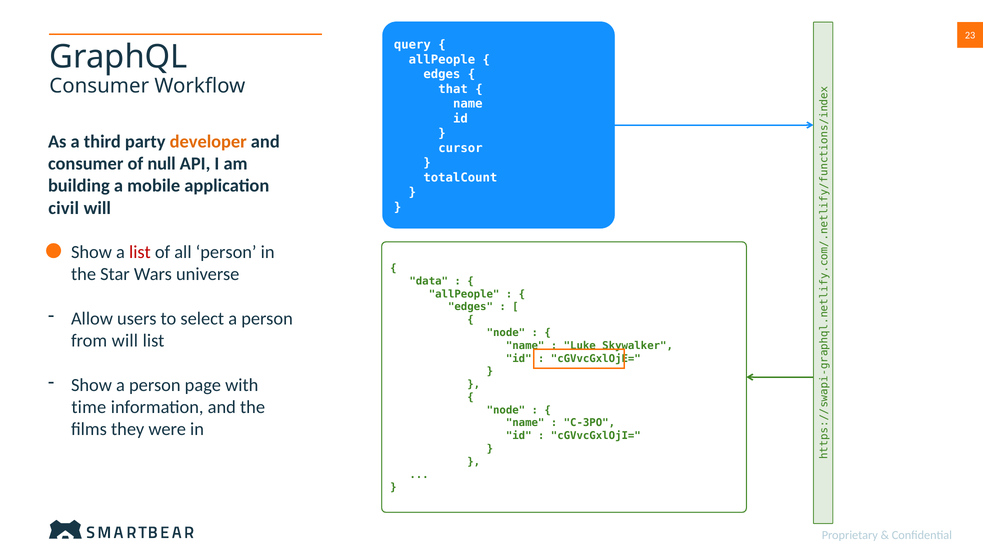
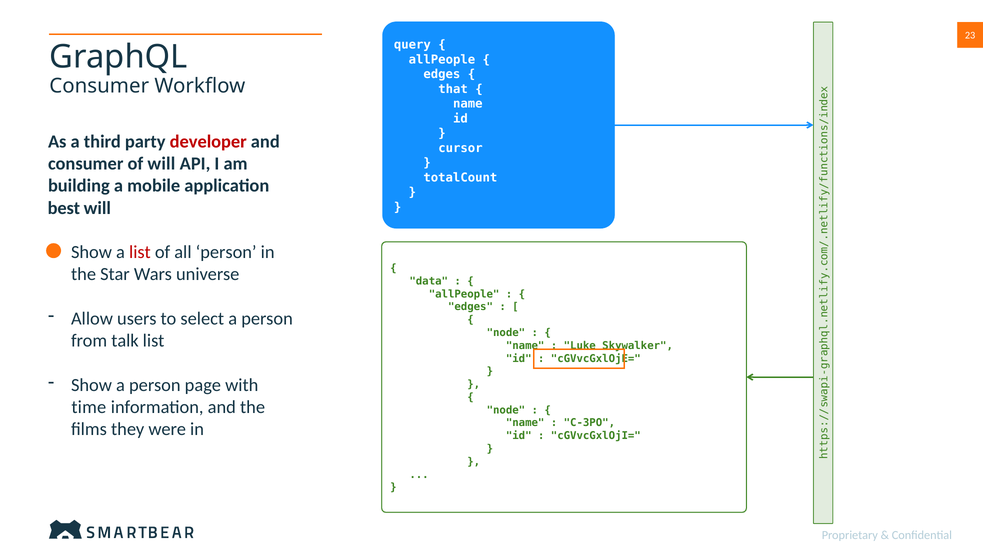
developer colour: orange -> red
of null: null -> will
civil: civil -> best
from will: will -> talk
